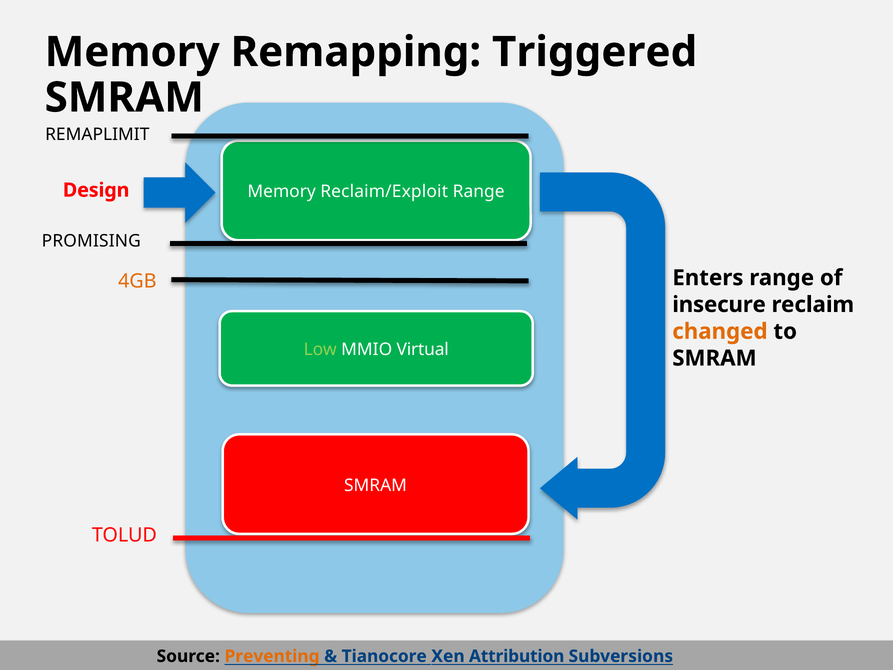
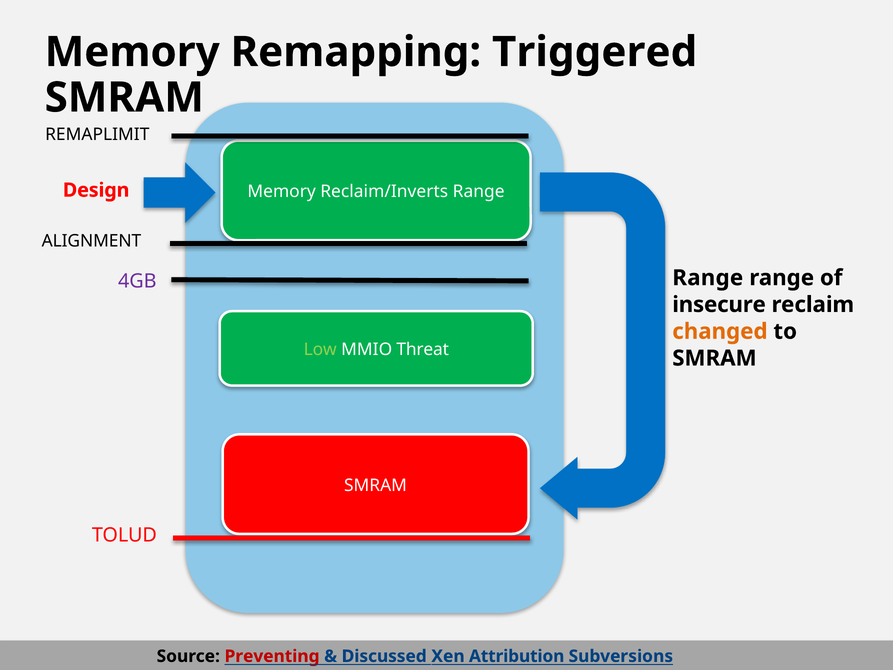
Reclaim/Exploit: Reclaim/Exploit -> Reclaim/Inverts
PROMISING: PROMISING -> ALIGNMENT
Enters at (708, 278): Enters -> Range
4GB colour: orange -> purple
Virtual: Virtual -> Threat
Preventing colour: orange -> red
Tianocore: Tianocore -> Discussed
